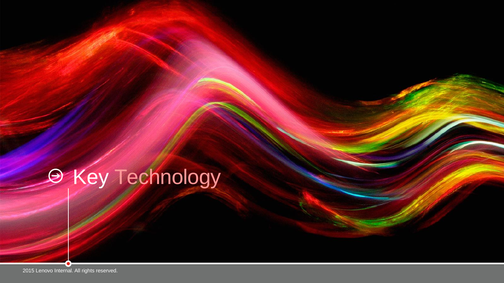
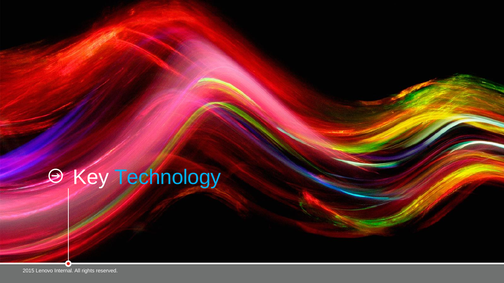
Technology colour: pink -> light blue
